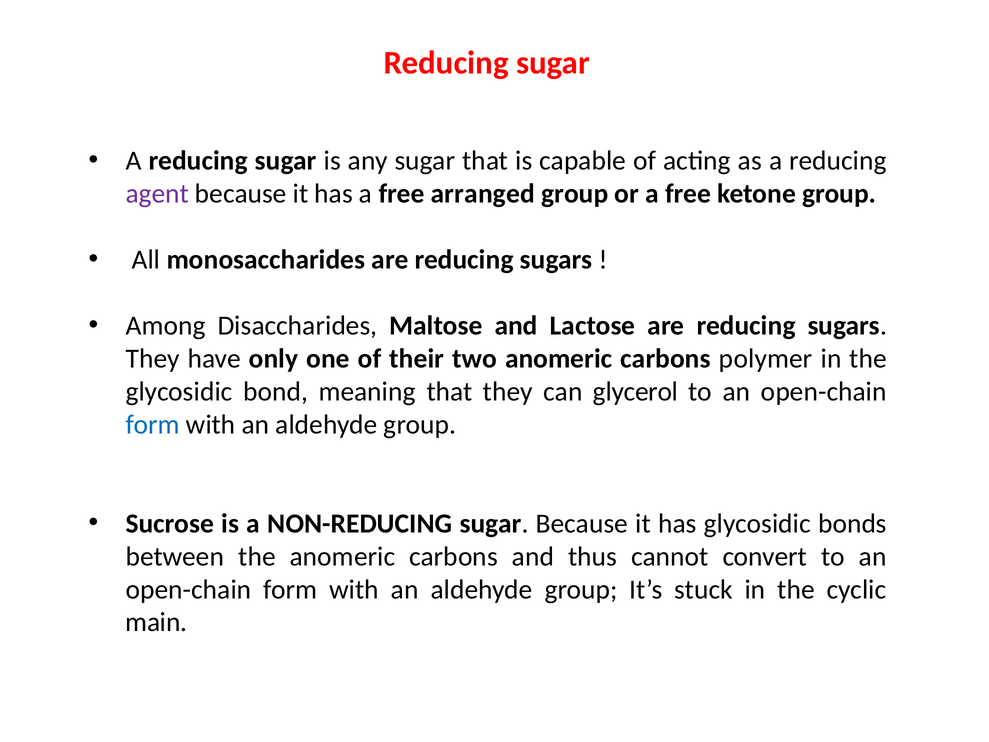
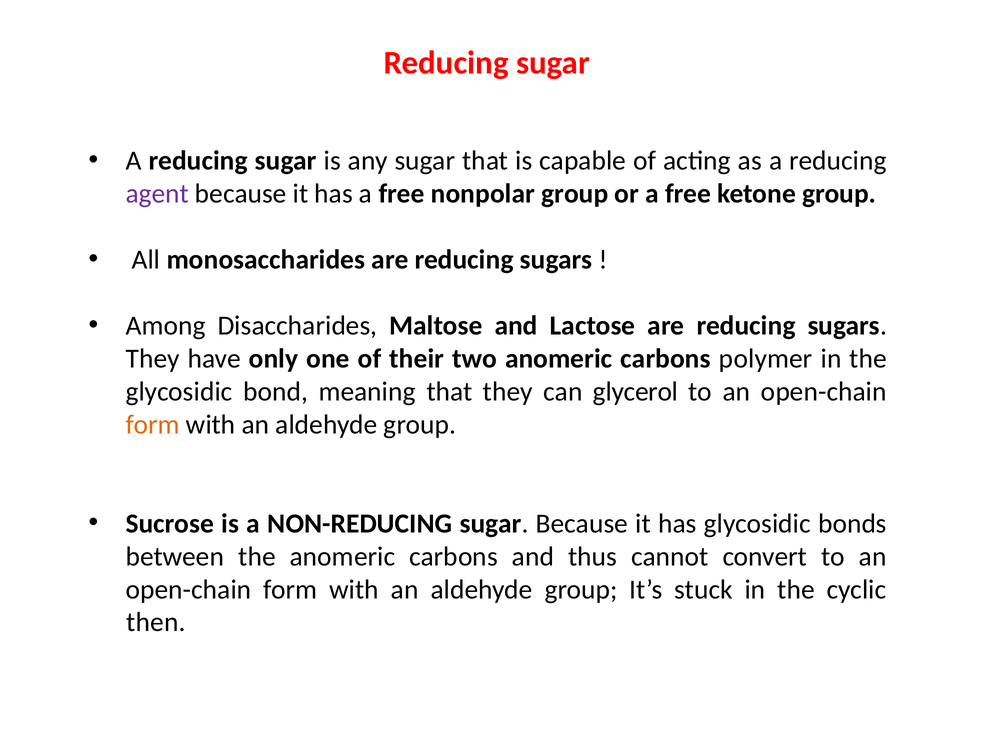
arranged: arranged -> nonpolar
form at (153, 424) colour: blue -> orange
main: main -> then
